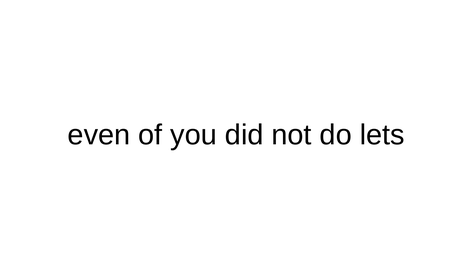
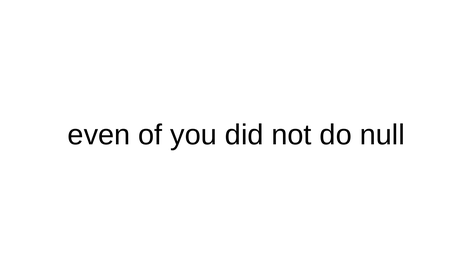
lets: lets -> null
